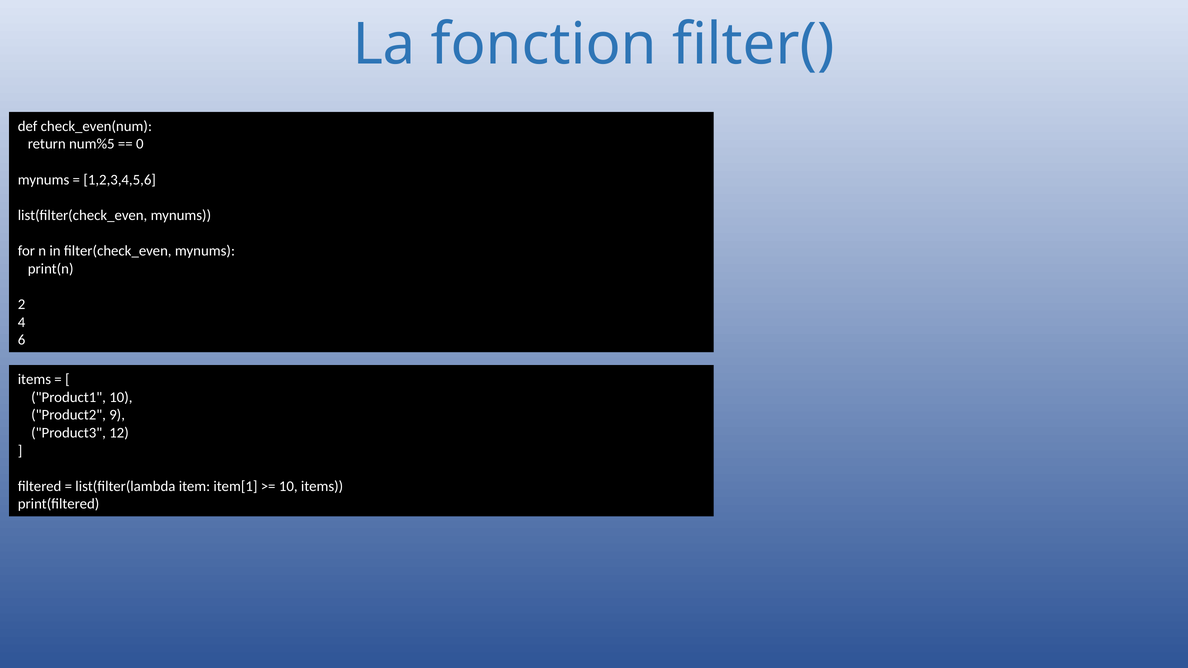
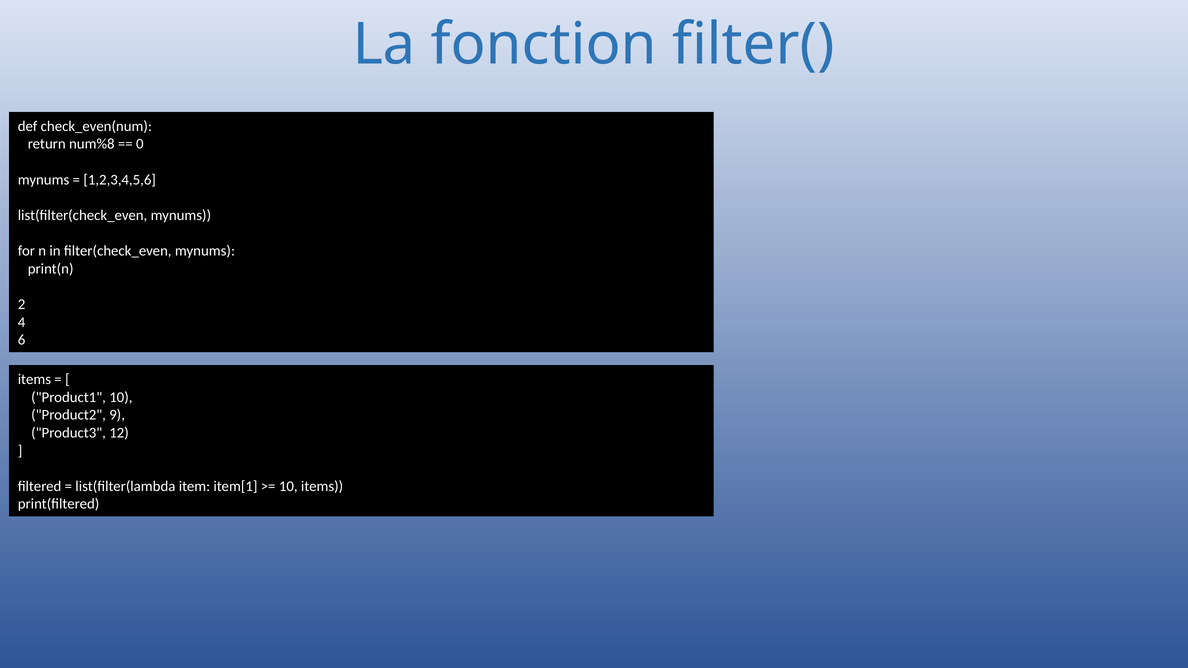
num%5: num%5 -> num%8
